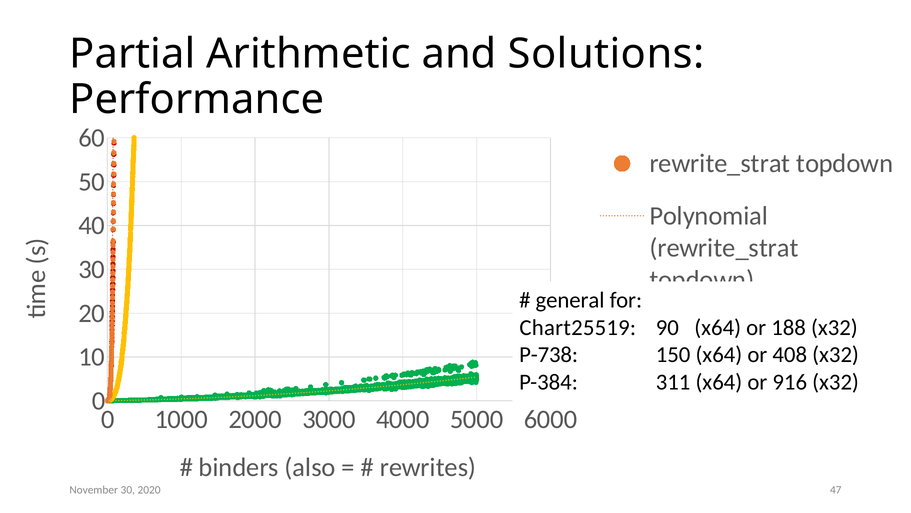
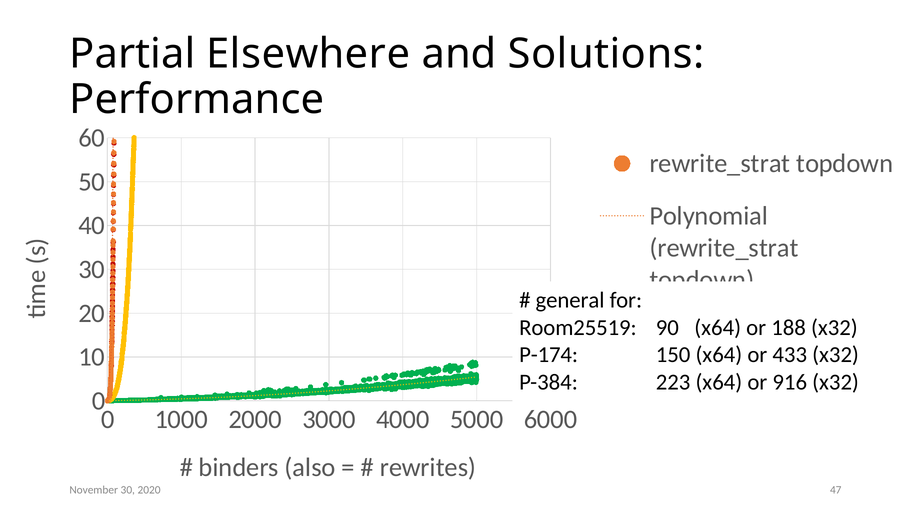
Arithmetic: Arithmetic -> Elsewhere
Chart25519: Chart25519 -> Room25519
P-738: P-738 -> P-174
408: 408 -> 433
311: 311 -> 223
